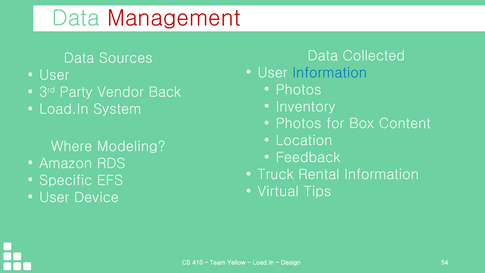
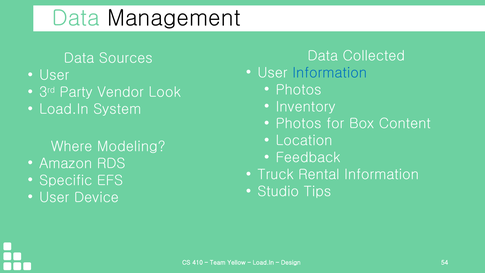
Management colour: red -> black
Back: Back -> Look
Virtual: Virtual -> Studio
